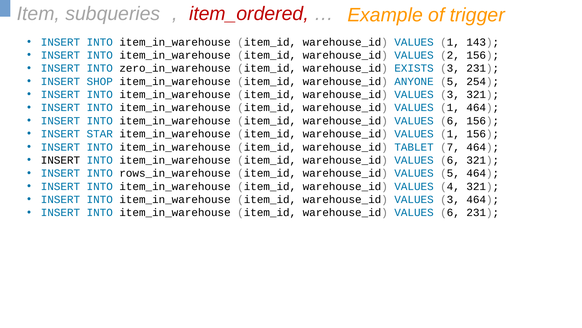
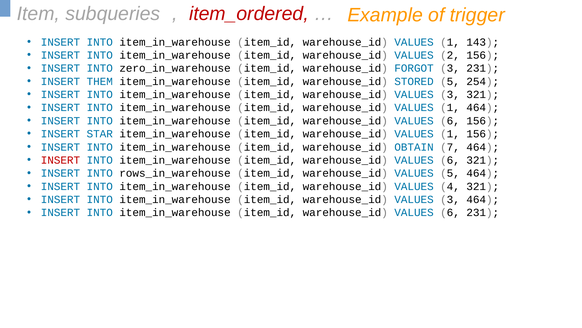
EXISTS: EXISTS -> FORGOT
SHOP: SHOP -> THEM
ANYONE: ANYONE -> STORED
TABLET: TABLET -> OBTAIN
INSERT at (60, 160) colour: black -> red
